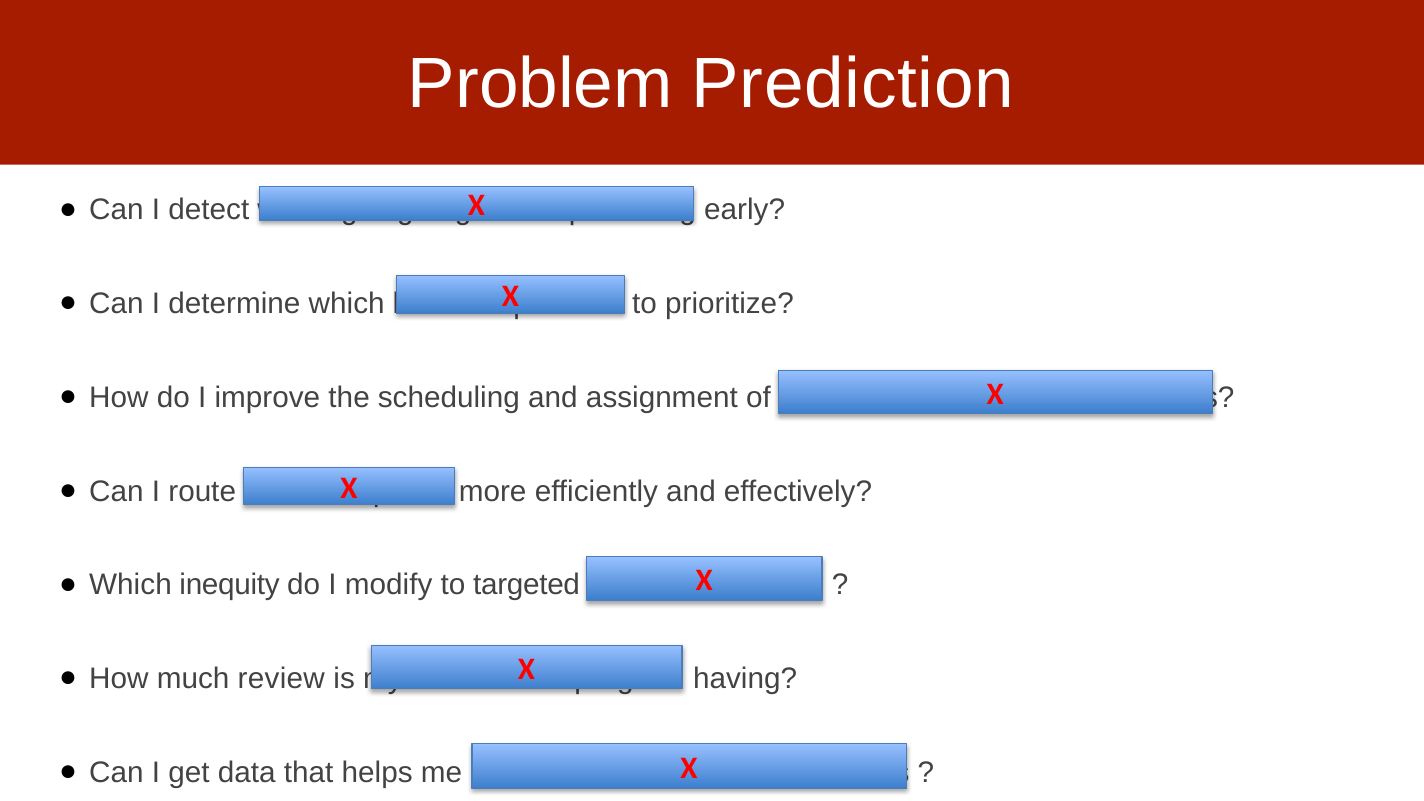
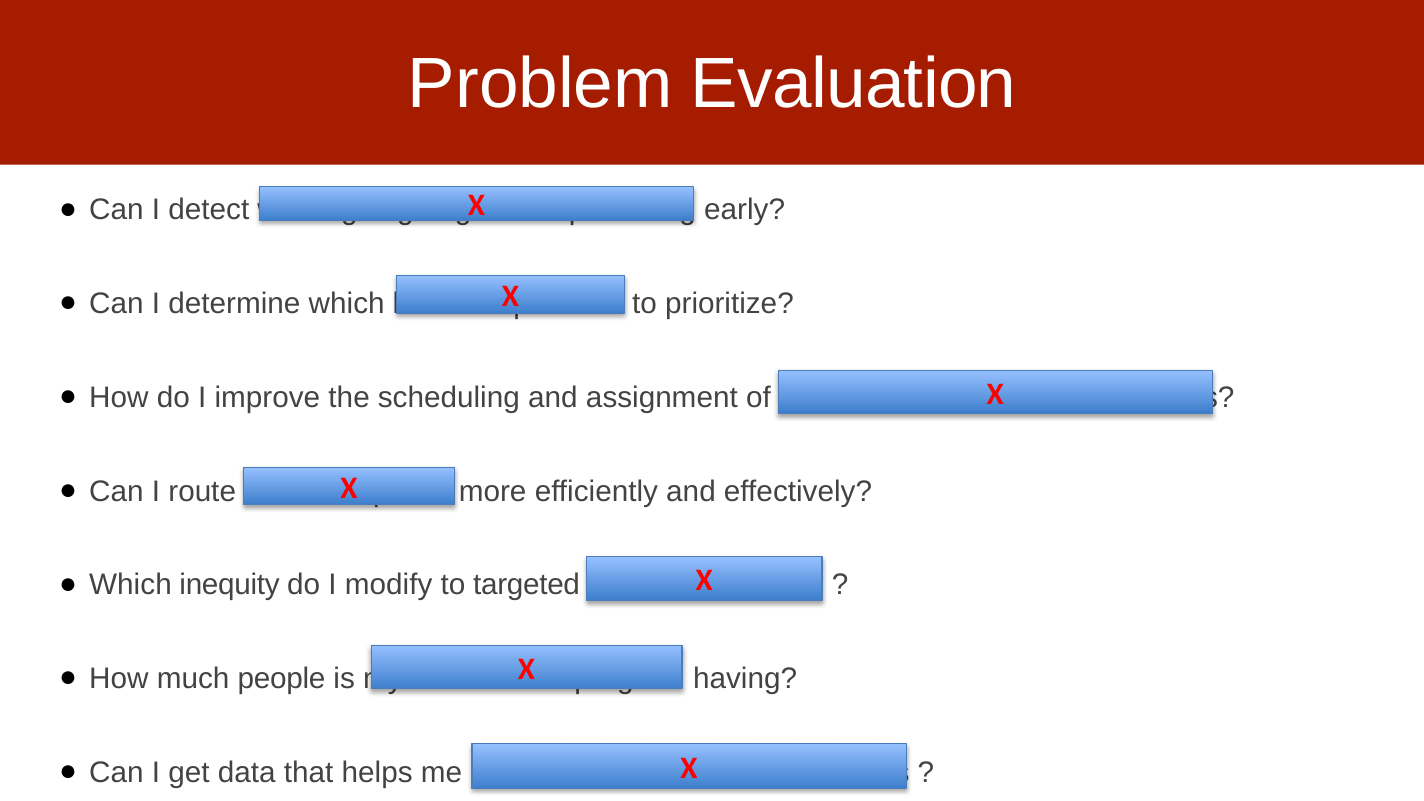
Prediction: Prediction -> Evaluation
review: review -> people
